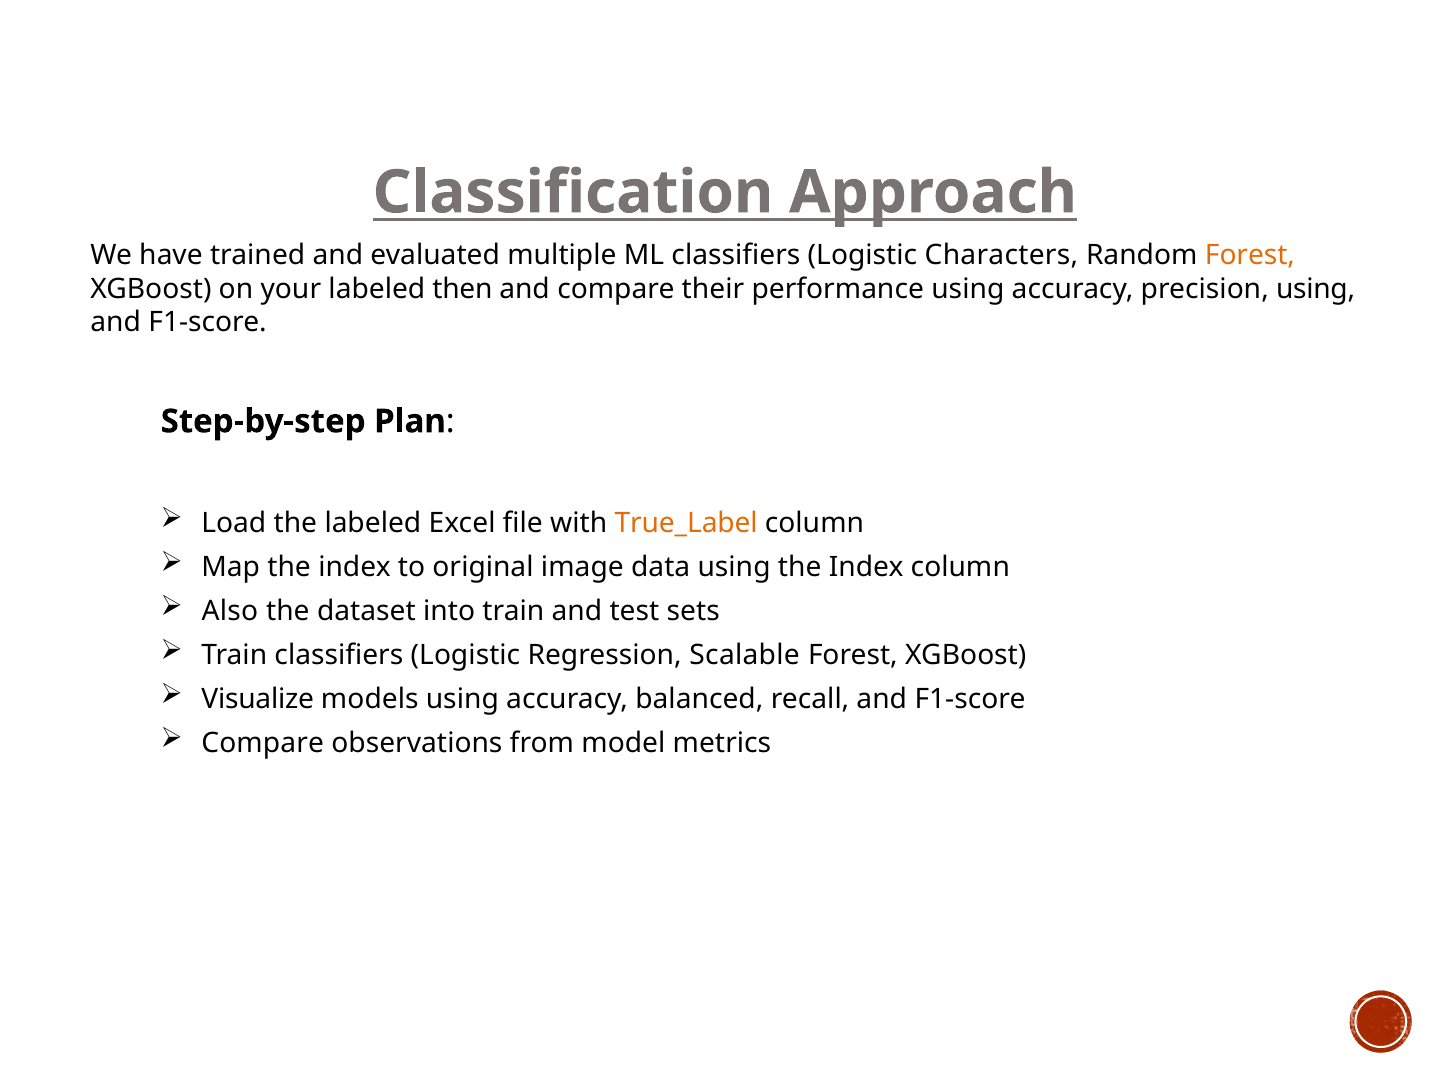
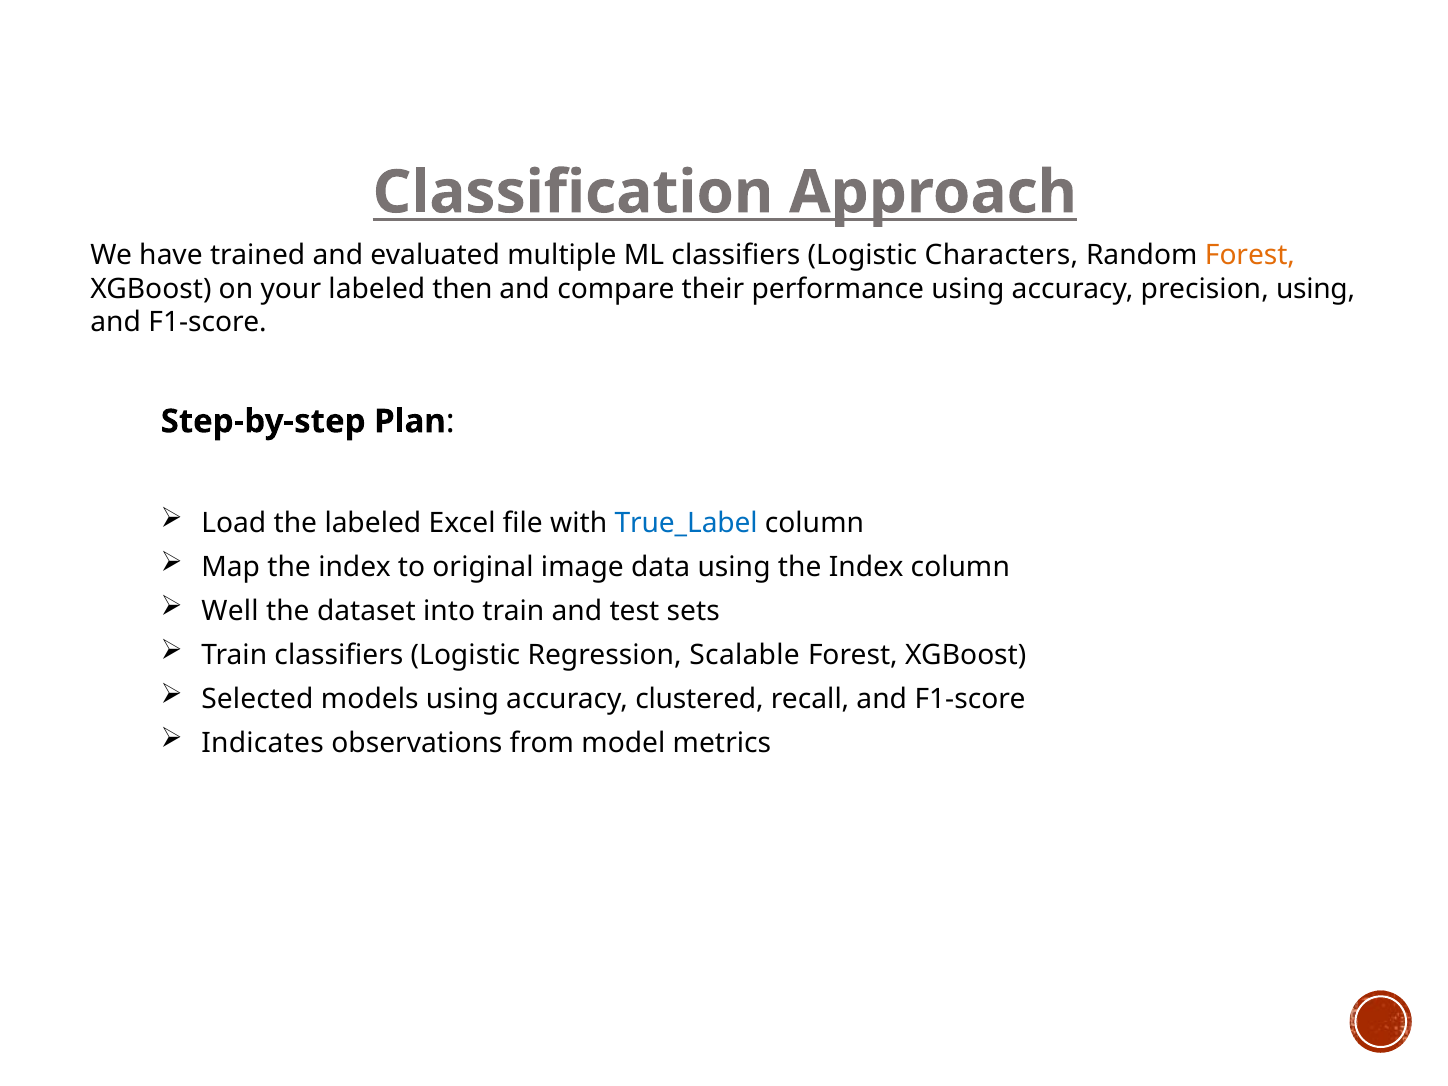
True_Label colour: orange -> blue
Also: Also -> Well
Visualize: Visualize -> Selected
balanced: balanced -> clustered
Compare at (263, 743): Compare -> Indicates
